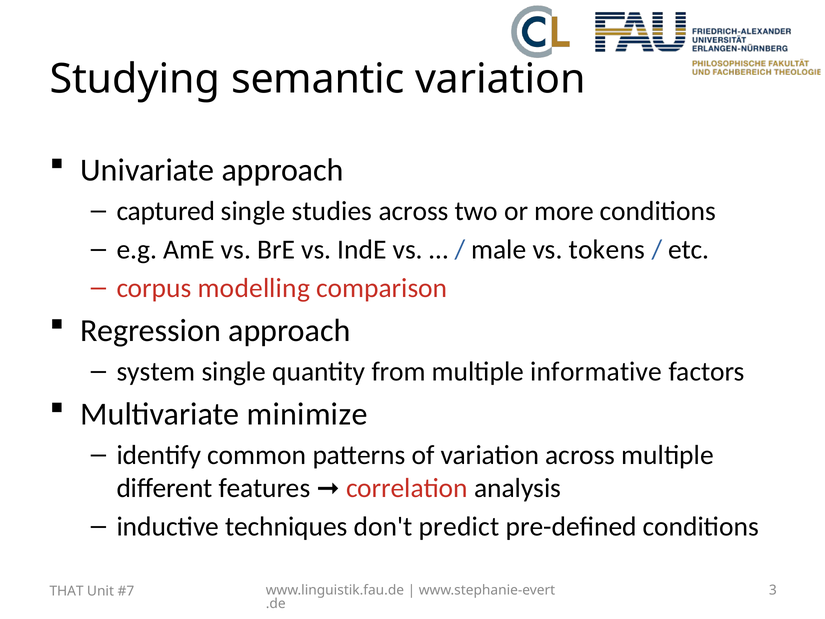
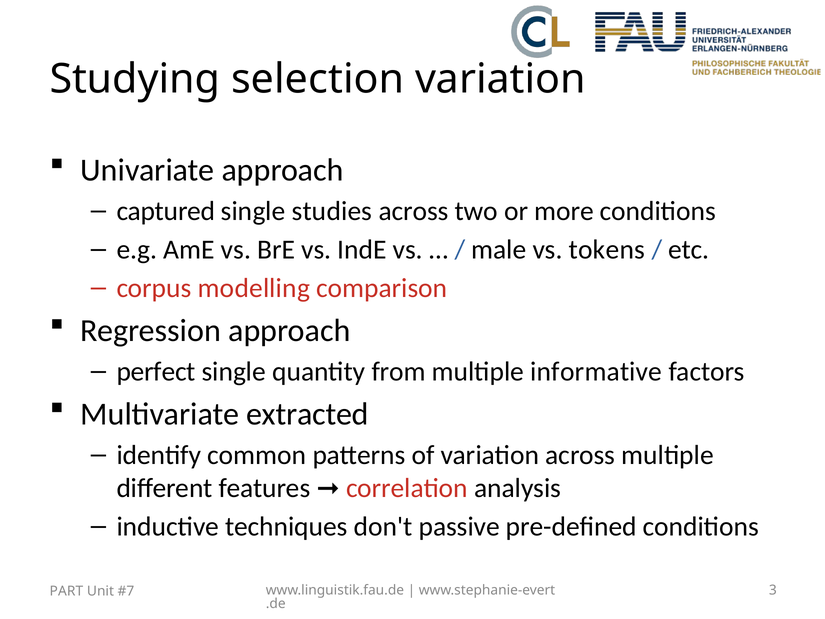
semantic: semantic -> selection
system: system -> perfect
minimize: minimize -> extracted
predict: predict -> passive
THAT: THAT -> PART
